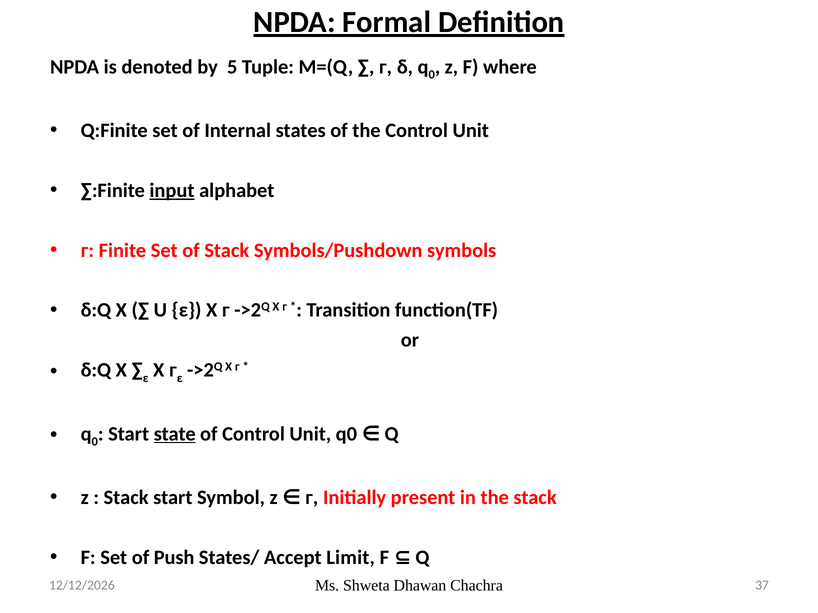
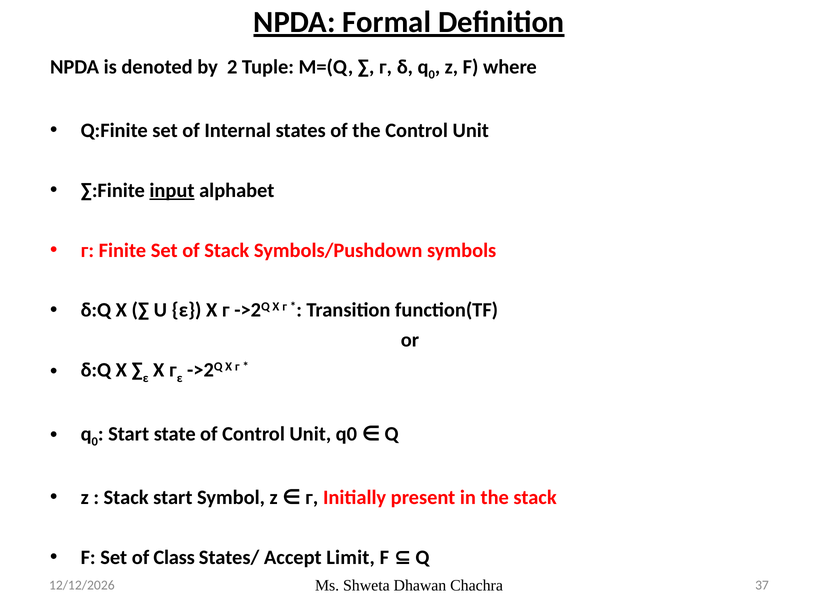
5: 5 -> 2
state underline: present -> none
Push: Push -> Class
